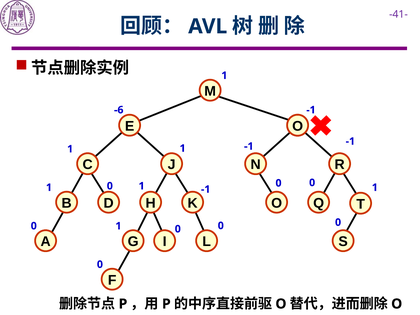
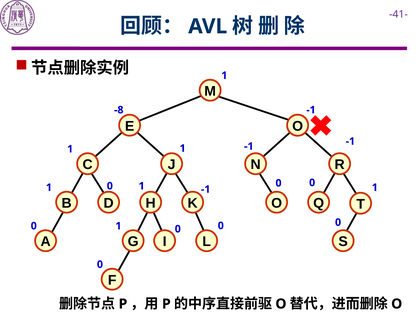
-6: -6 -> -8
